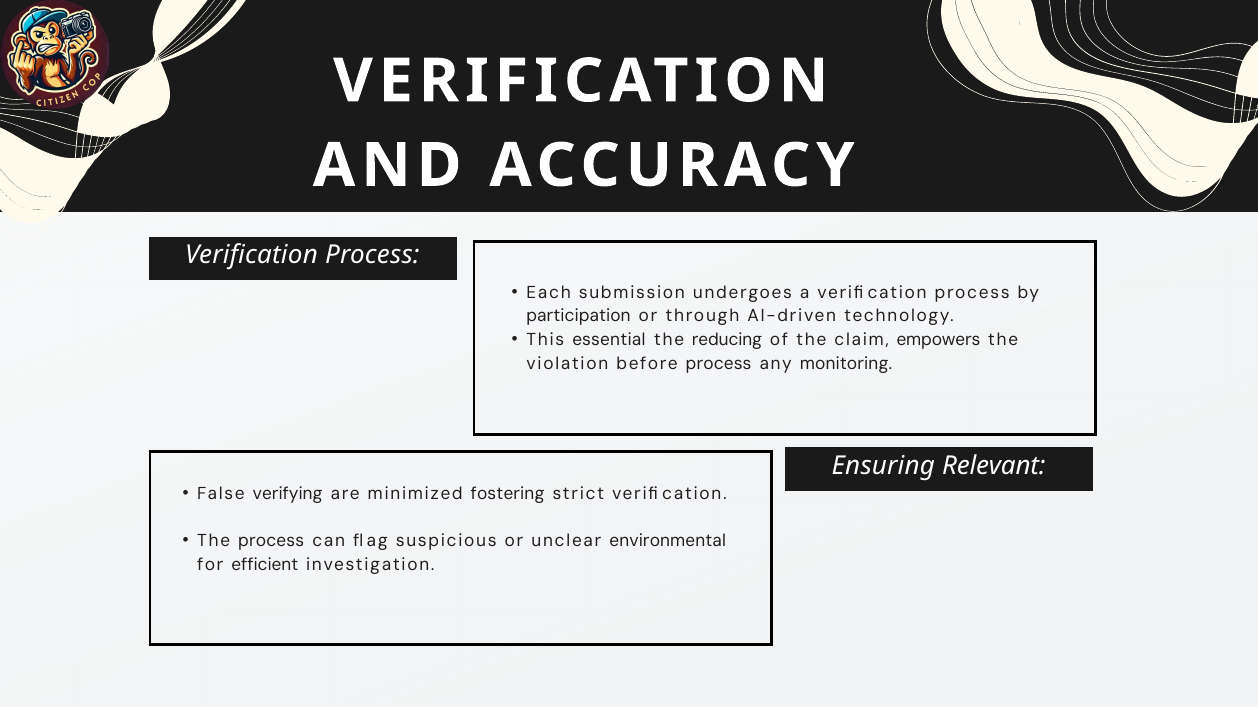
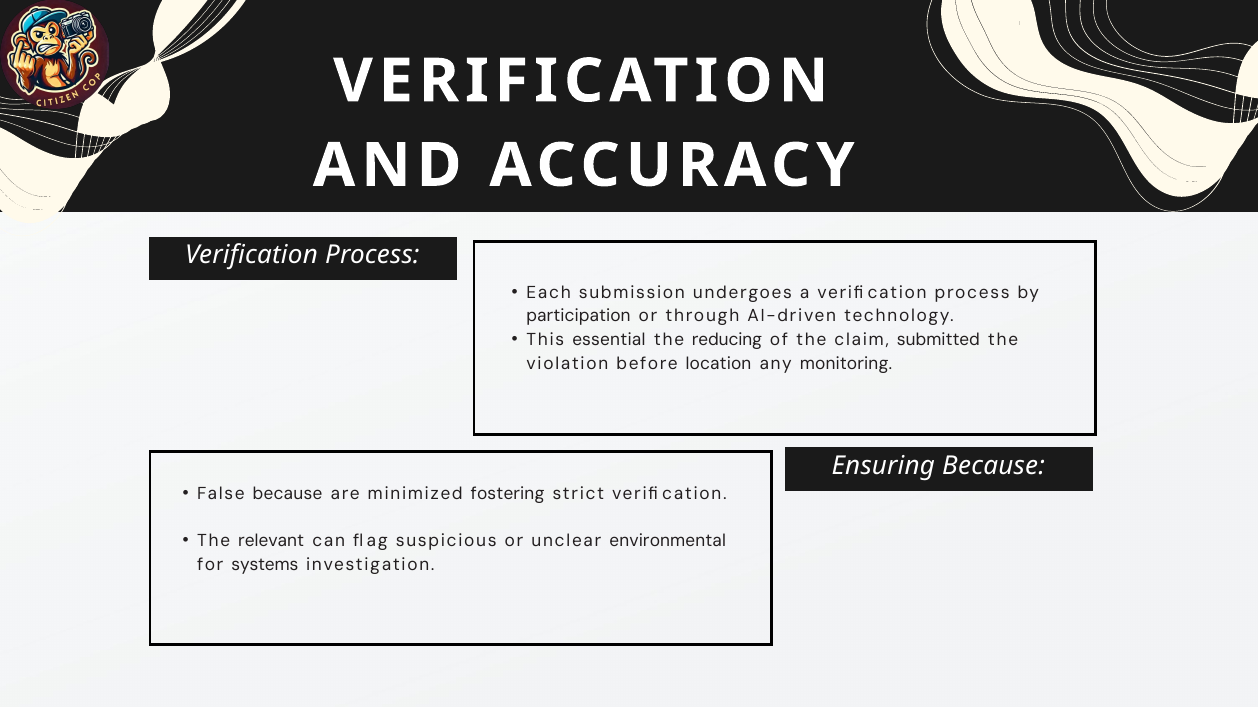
empowers: empowers -> submitted
before process: process -> location
Ensuring Relevant: Relevant -> Because
False verifying: verifying -> because
The process: process -> relevant
efficient: efficient -> systems
